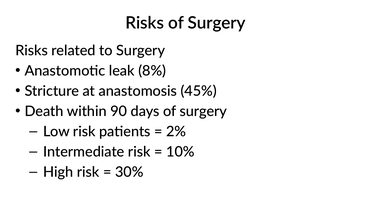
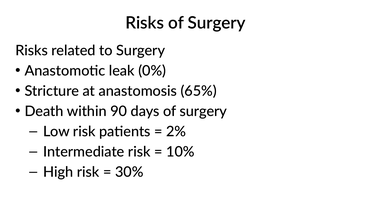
8%: 8% -> 0%
45%: 45% -> 65%
